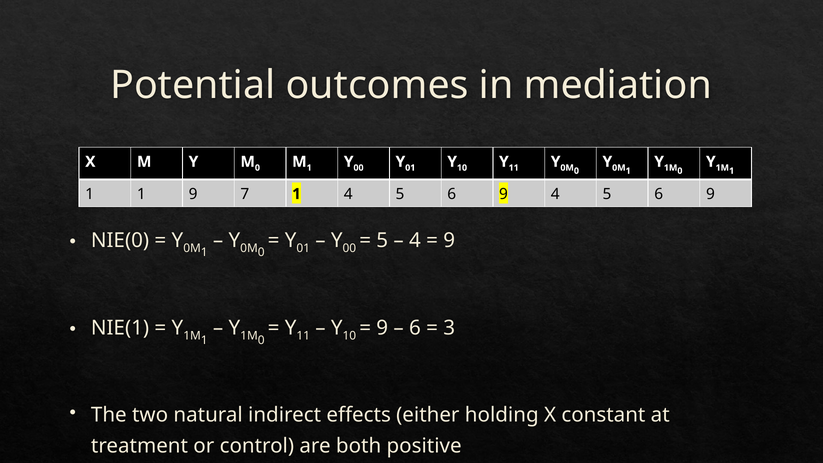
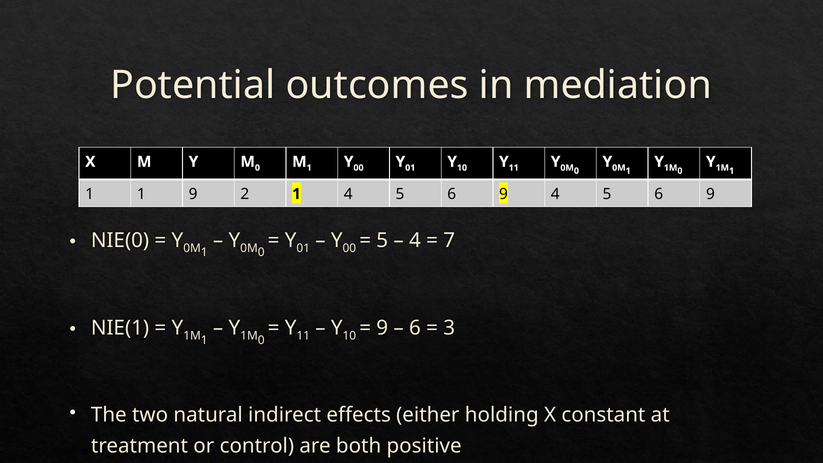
7: 7 -> 2
9 at (449, 240): 9 -> 7
